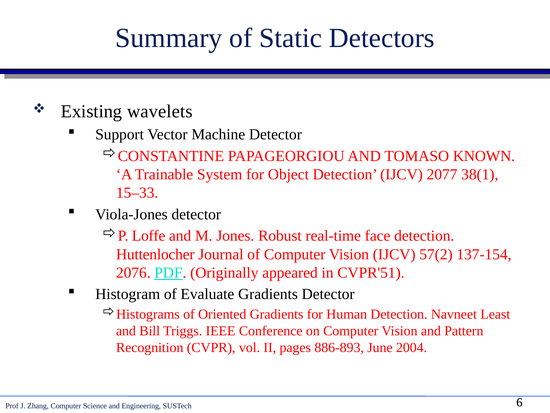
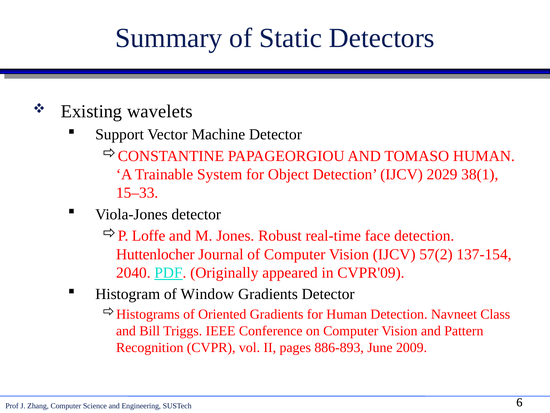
TOMASO KNOWN: KNOWN -> HUMAN
2077: 2077 -> 2029
2076: 2076 -> 2040
CVPR'51: CVPR'51 -> CVPR'09
Evaluate: Evaluate -> Window
Least: Least -> Class
2004: 2004 -> 2009
